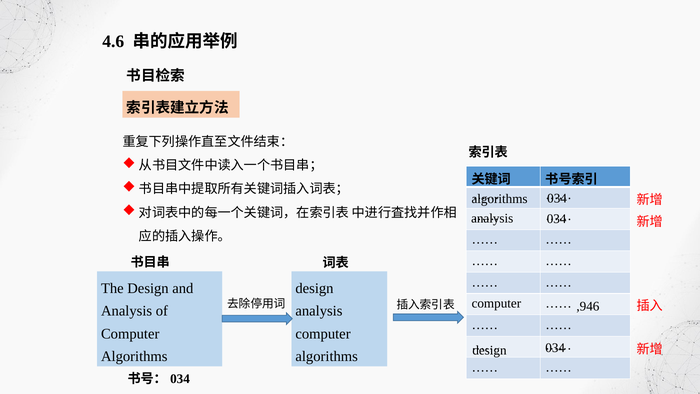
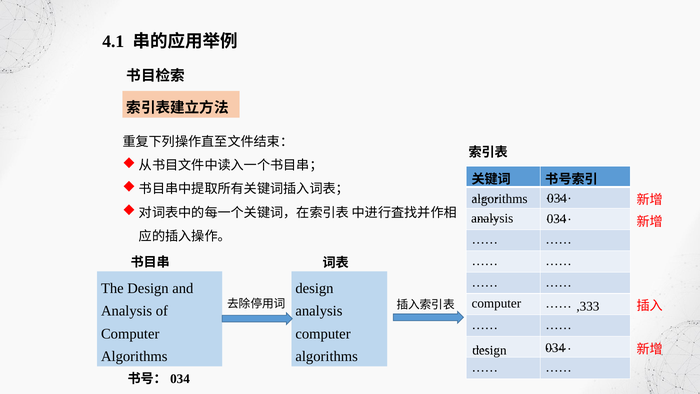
4.6: 4.6 -> 4.1
,946: ,946 -> ,333
